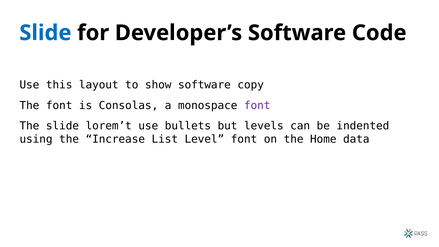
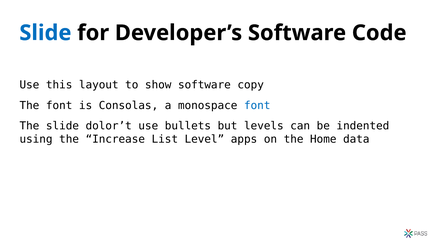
font at (257, 105) colour: purple -> blue
lorem’t: lorem’t -> dolor’t
Level font: font -> apps
